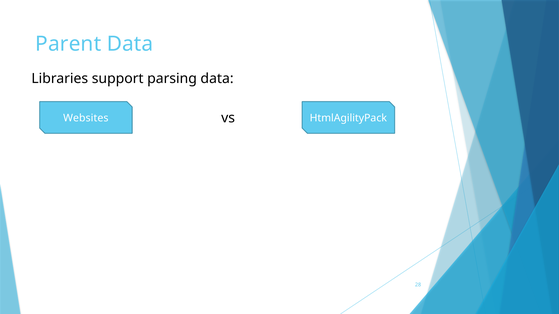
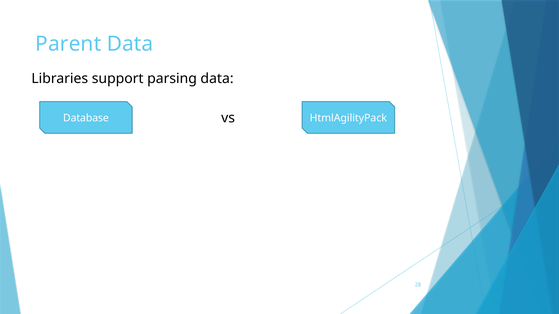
Websites: Websites -> Database
